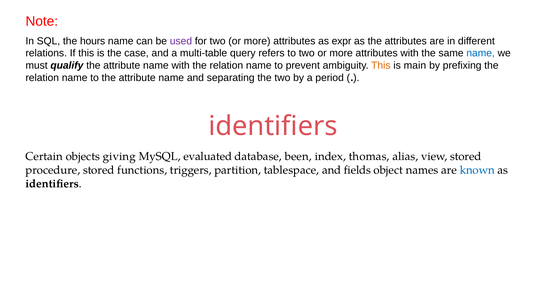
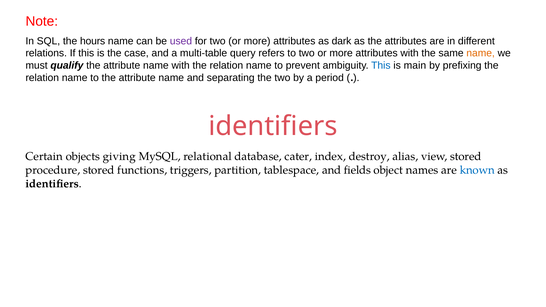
expr: expr -> dark
name at (481, 53) colour: blue -> orange
This at (381, 66) colour: orange -> blue
evaluated: evaluated -> relational
been: been -> cater
thomas: thomas -> destroy
